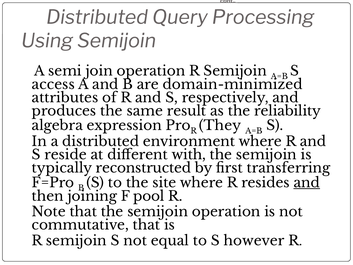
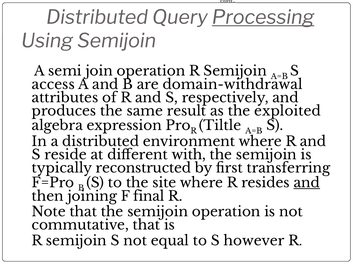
Processing underline: none -> present
domain-minimized: domain-minimized -> domain-withdrawal
reliability: reliability -> exploited
They: They -> Tiltle
pool: pool -> final
